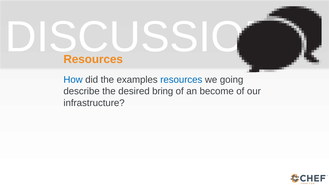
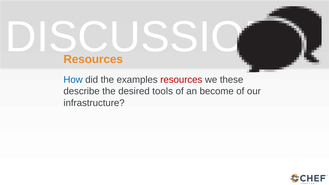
resources at (181, 80) colour: blue -> red
going: going -> these
bring: bring -> tools
